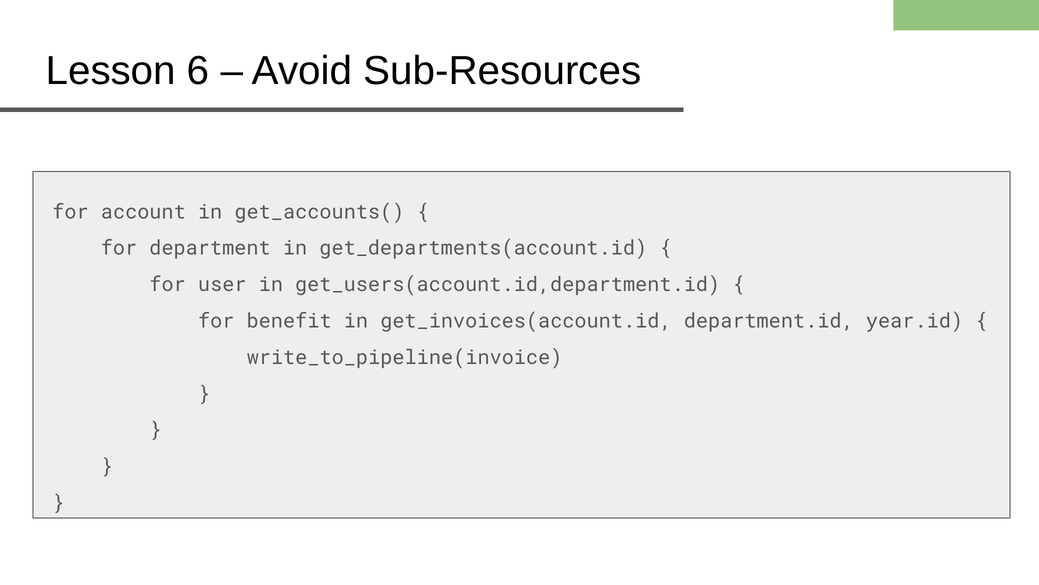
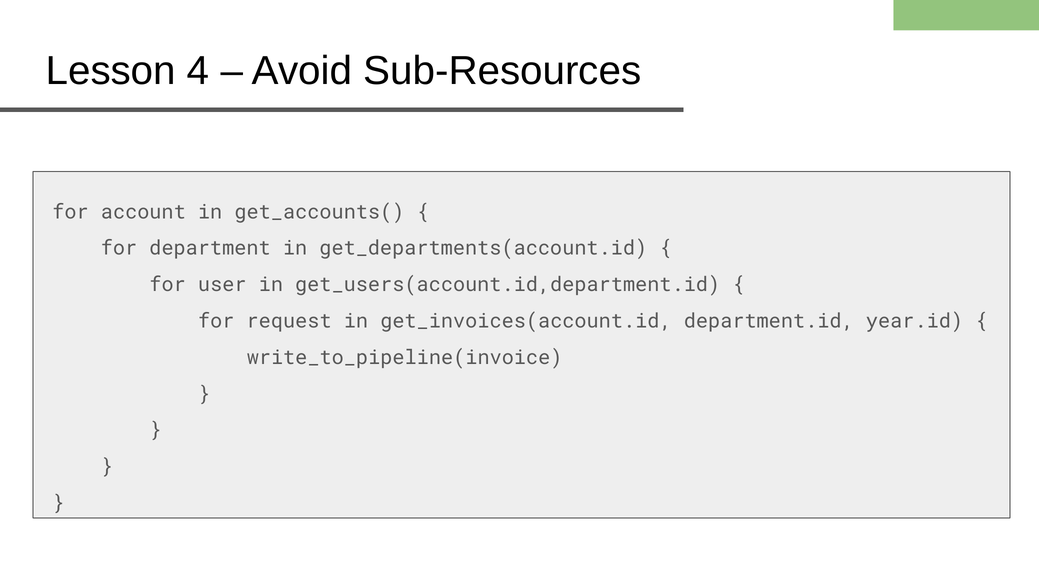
6: 6 -> 4
benefit: benefit -> request
